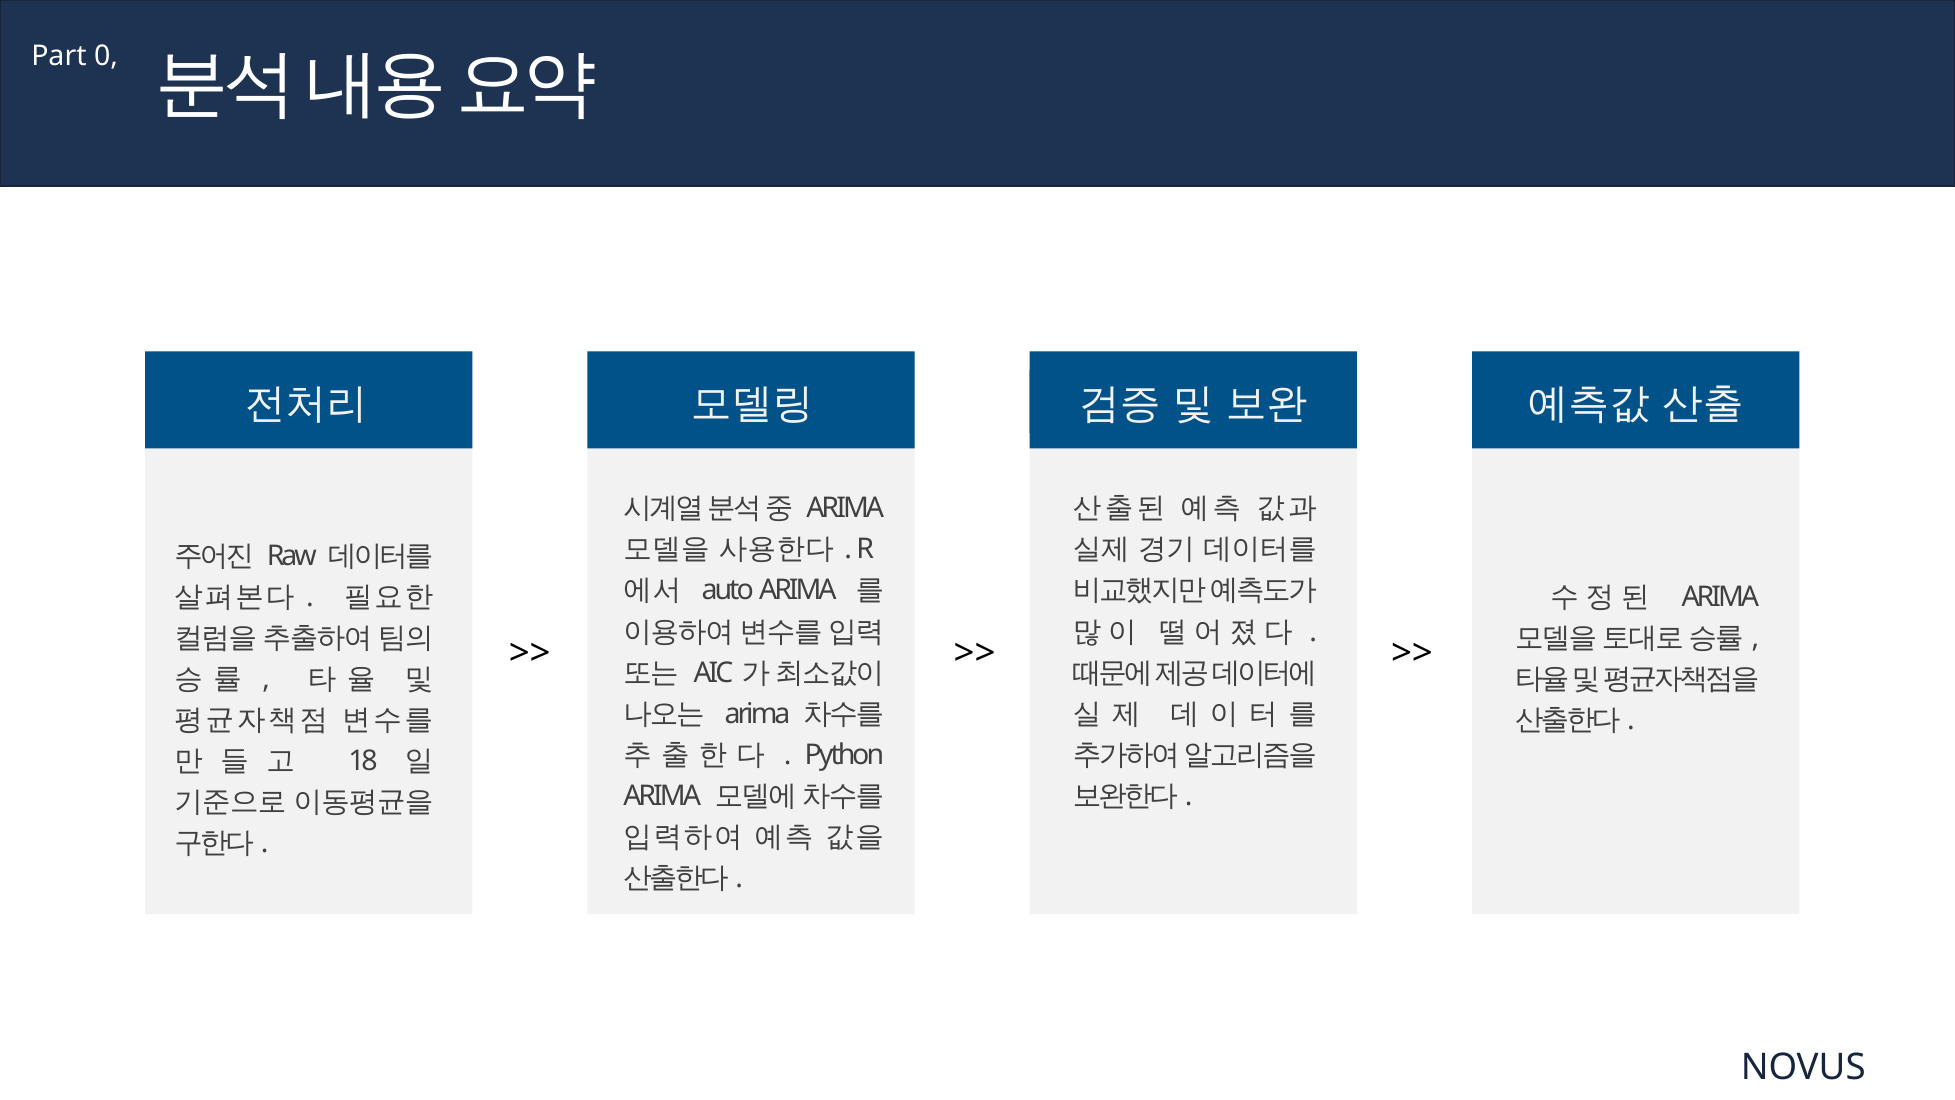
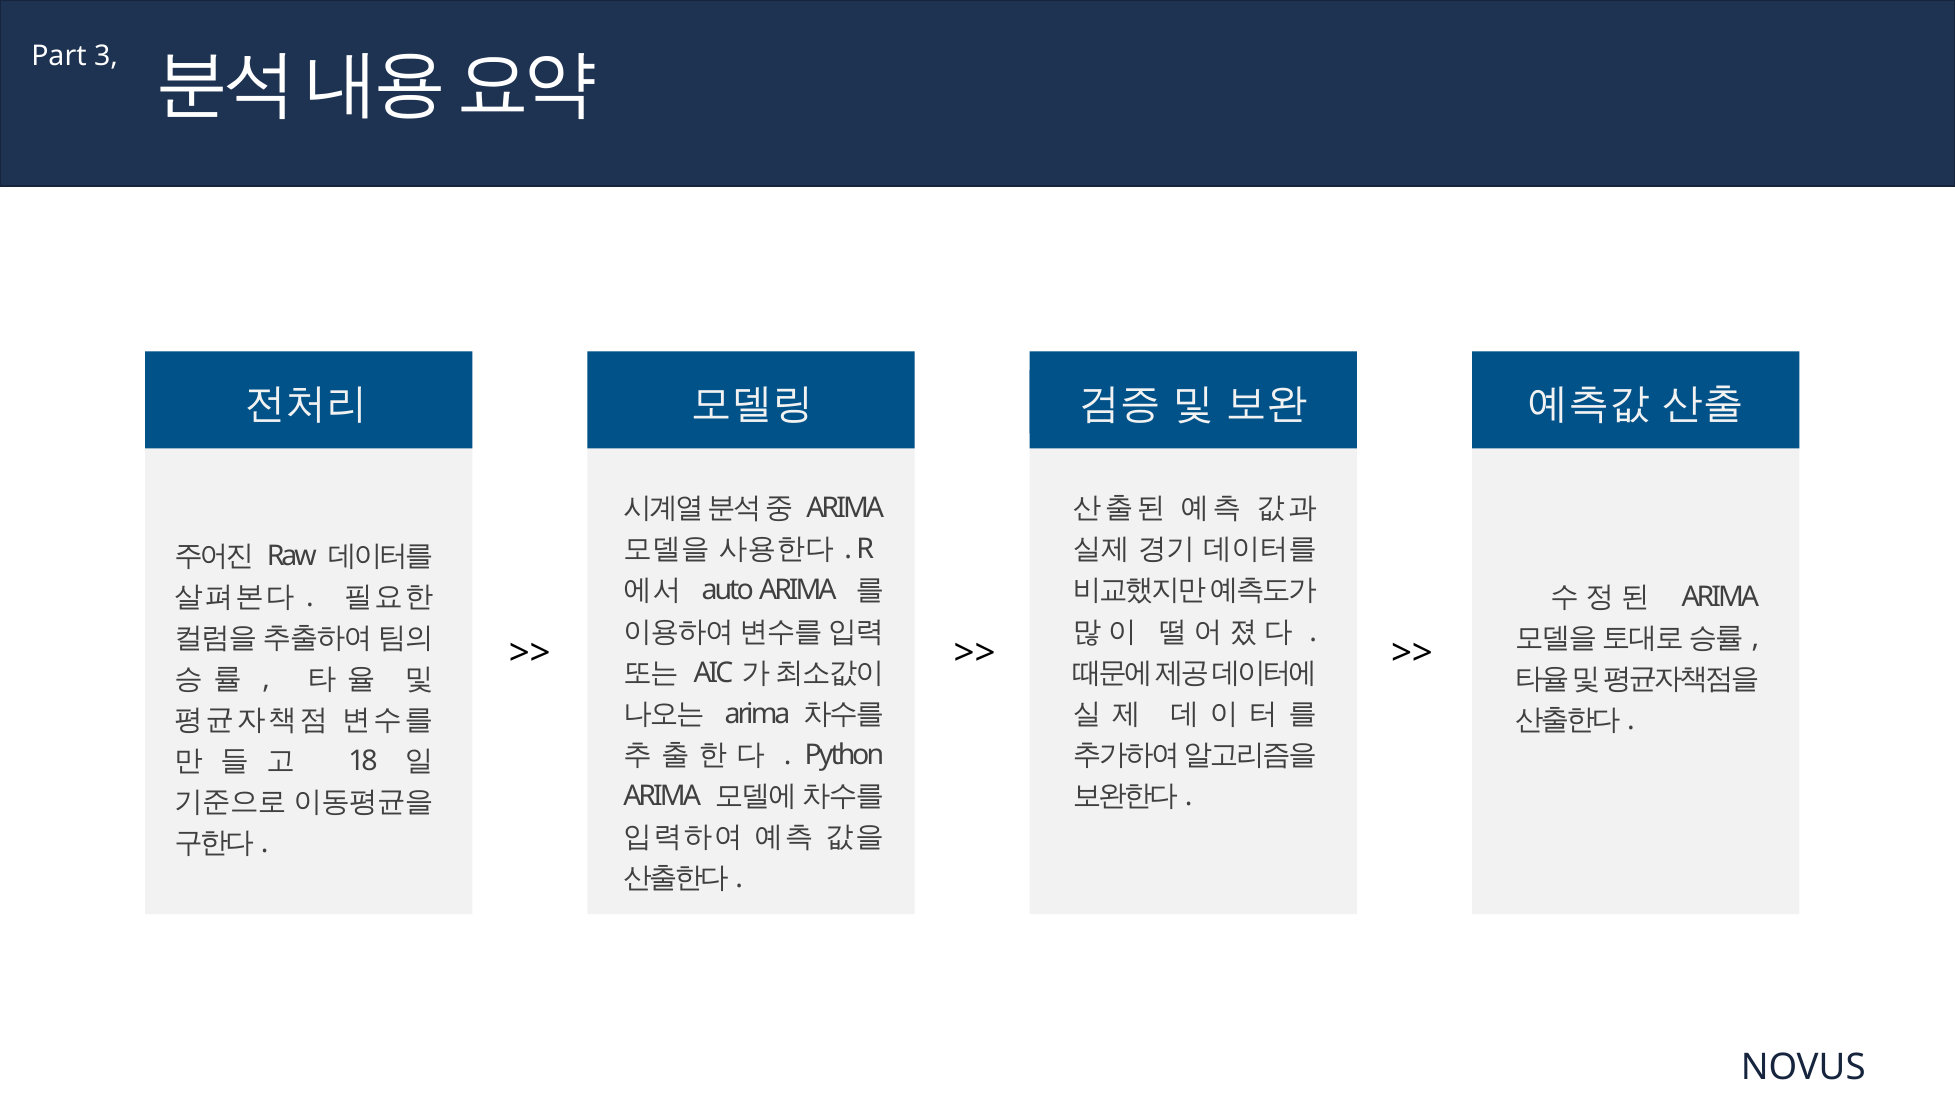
0: 0 -> 3
